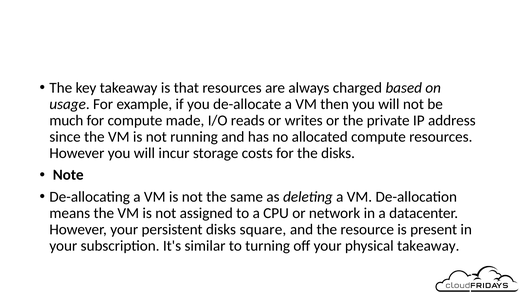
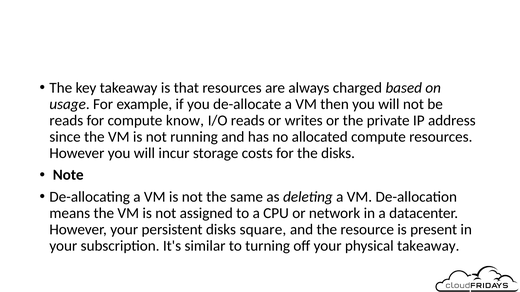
much at (66, 121): much -> reads
made: made -> know
